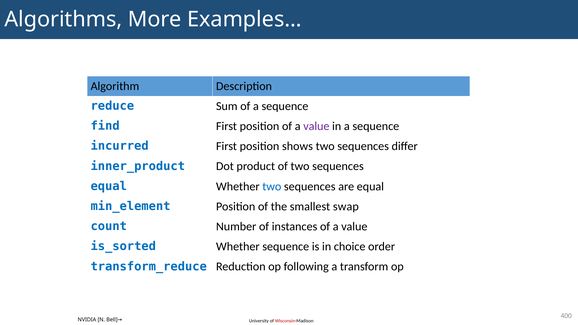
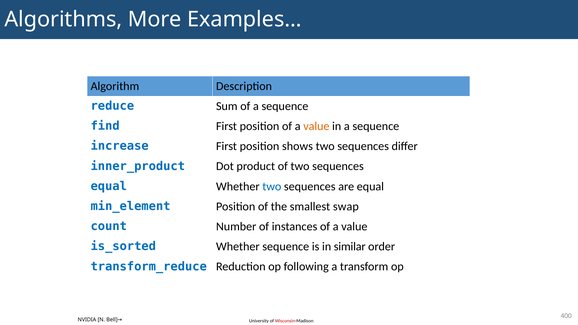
value at (316, 126) colour: purple -> orange
incurred: incurred -> increase
choice: choice -> similar
